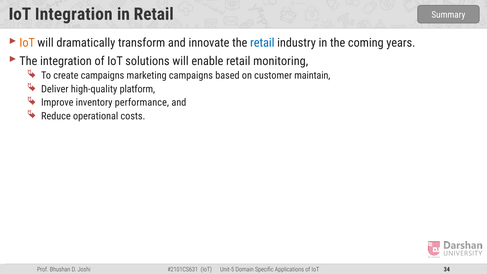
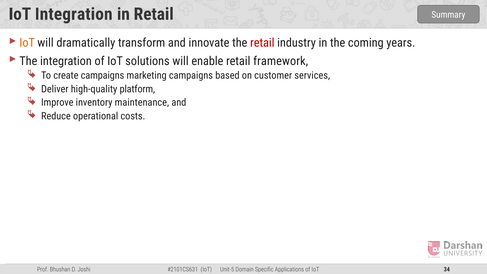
retail at (262, 43) colour: blue -> red
monitoring: monitoring -> framework
maintain: maintain -> services
performance: performance -> maintenance
